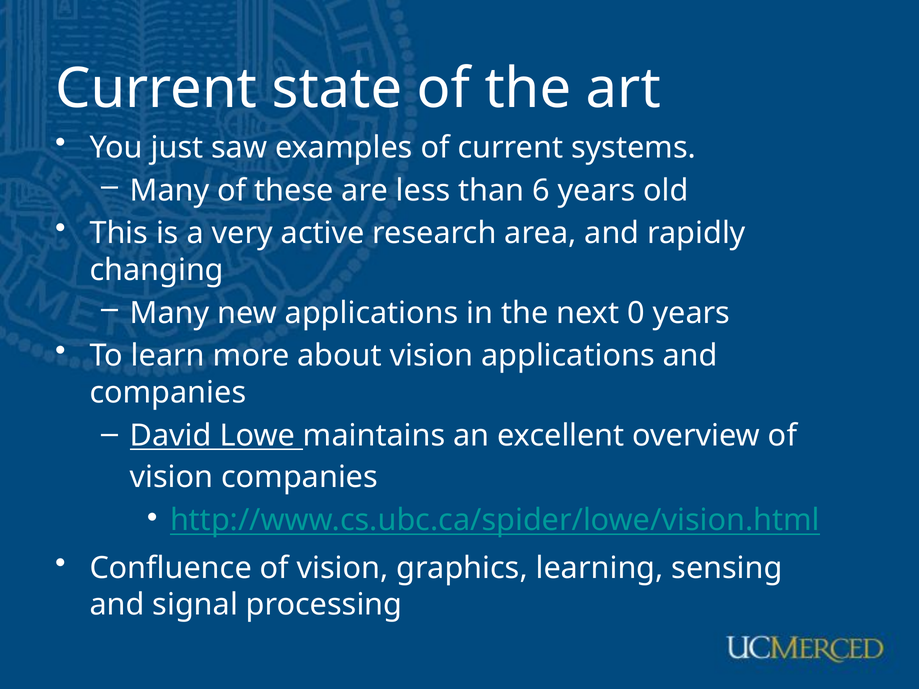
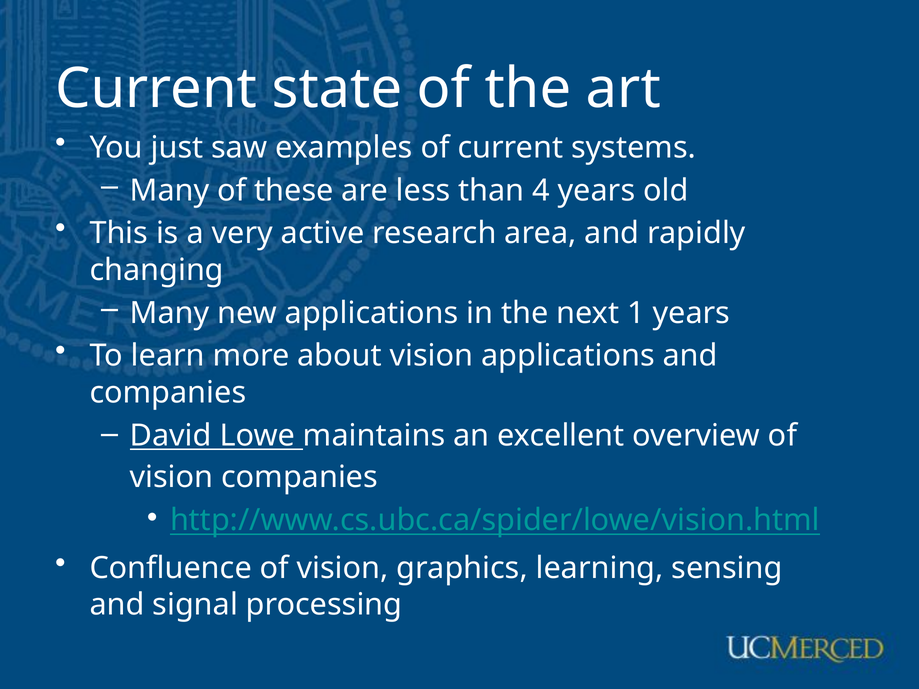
6: 6 -> 4
0: 0 -> 1
